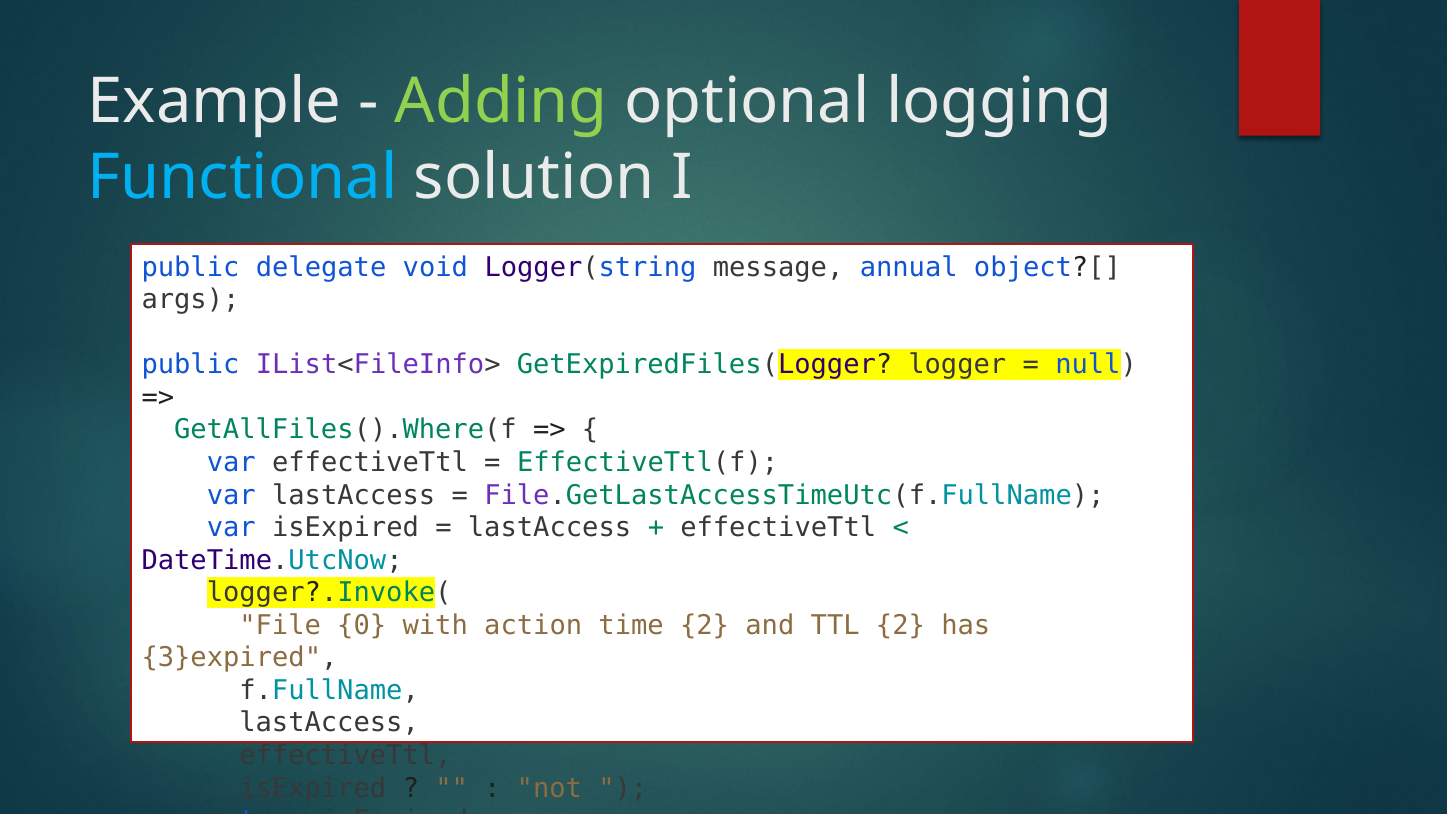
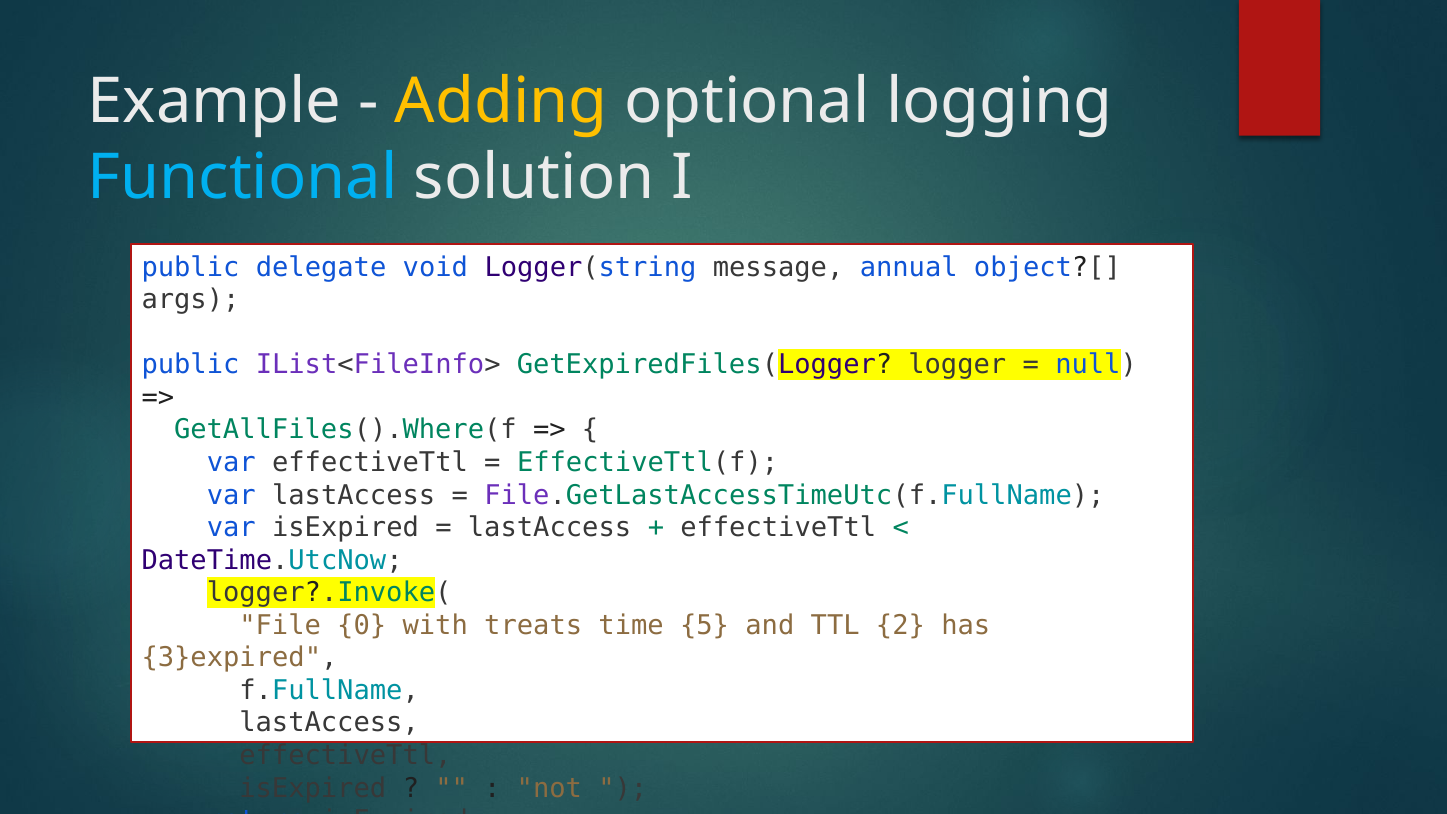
Adding colour: light green -> yellow
action: action -> treats
time 2: 2 -> 5
